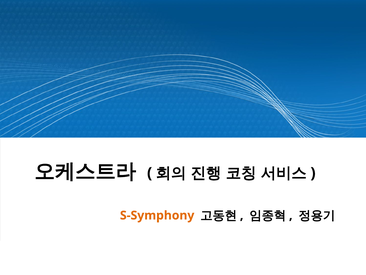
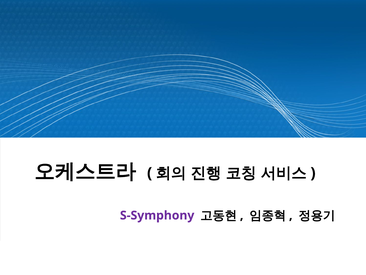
S-Symphony colour: orange -> purple
